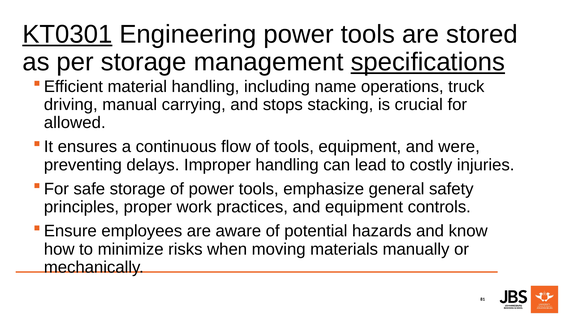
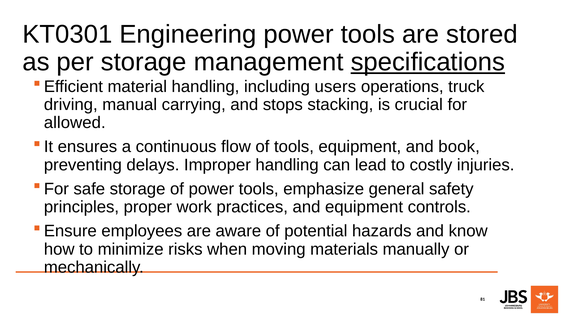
KT0301 underline: present -> none
name: name -> users
were: were -> book
